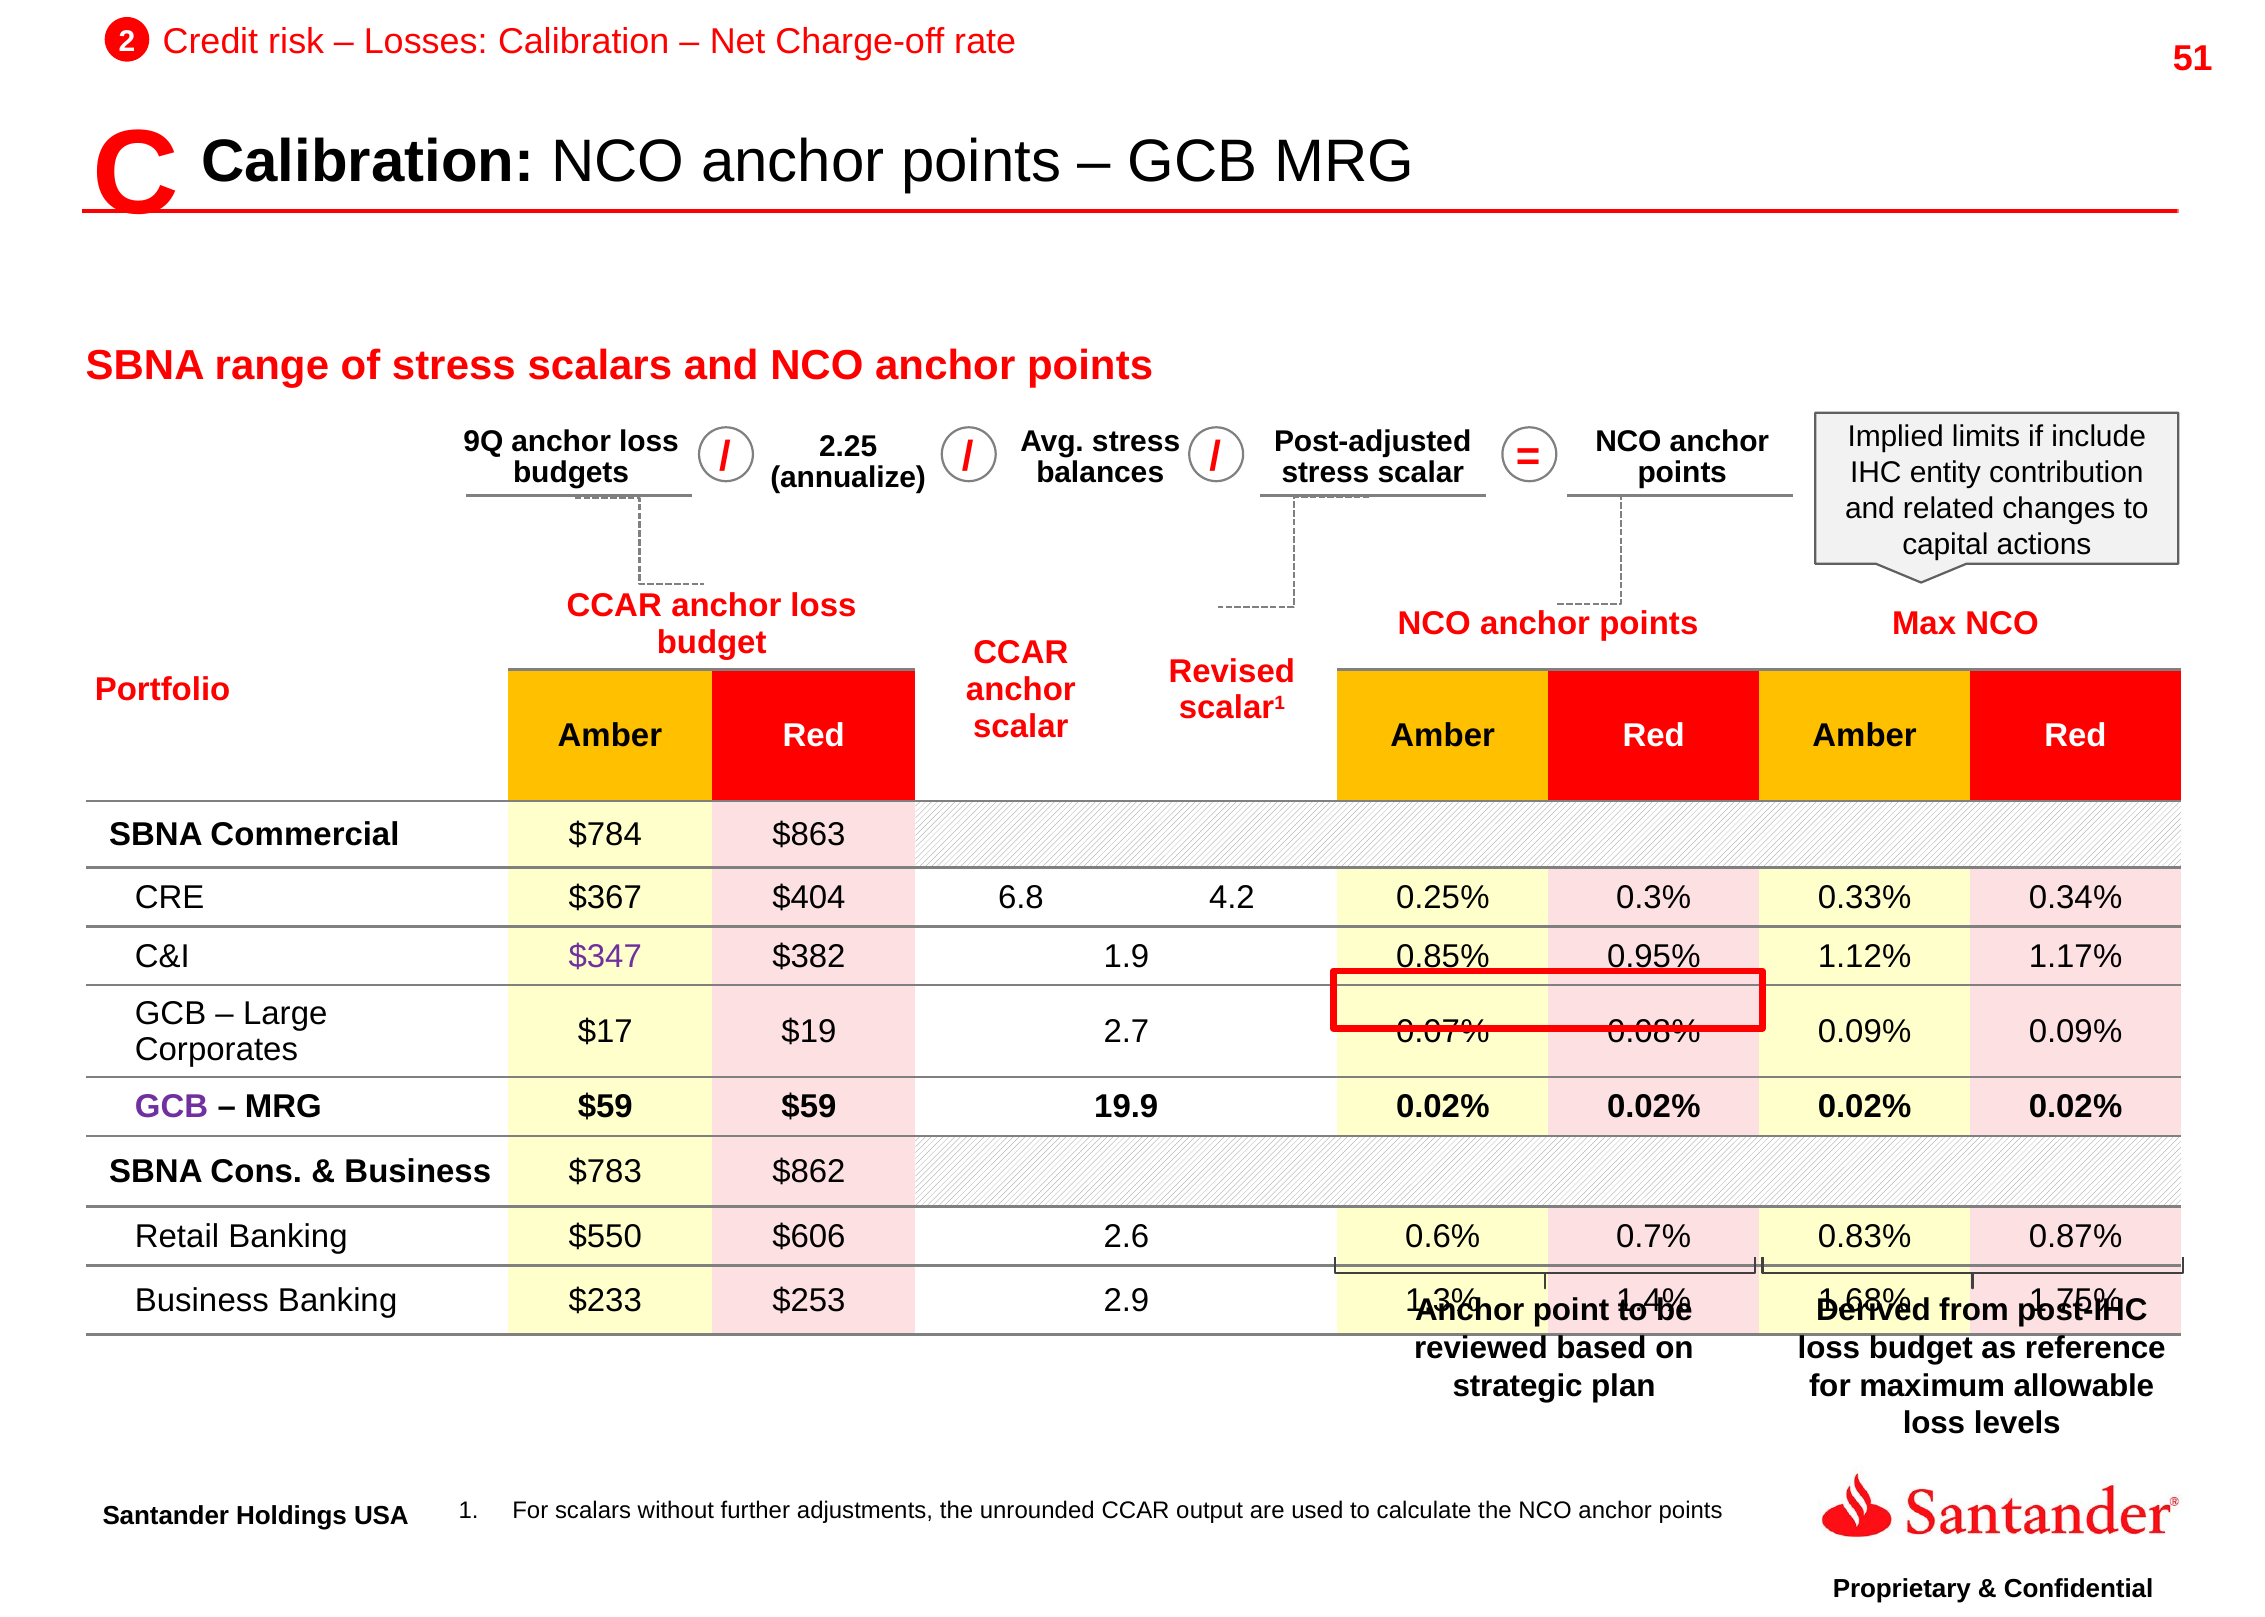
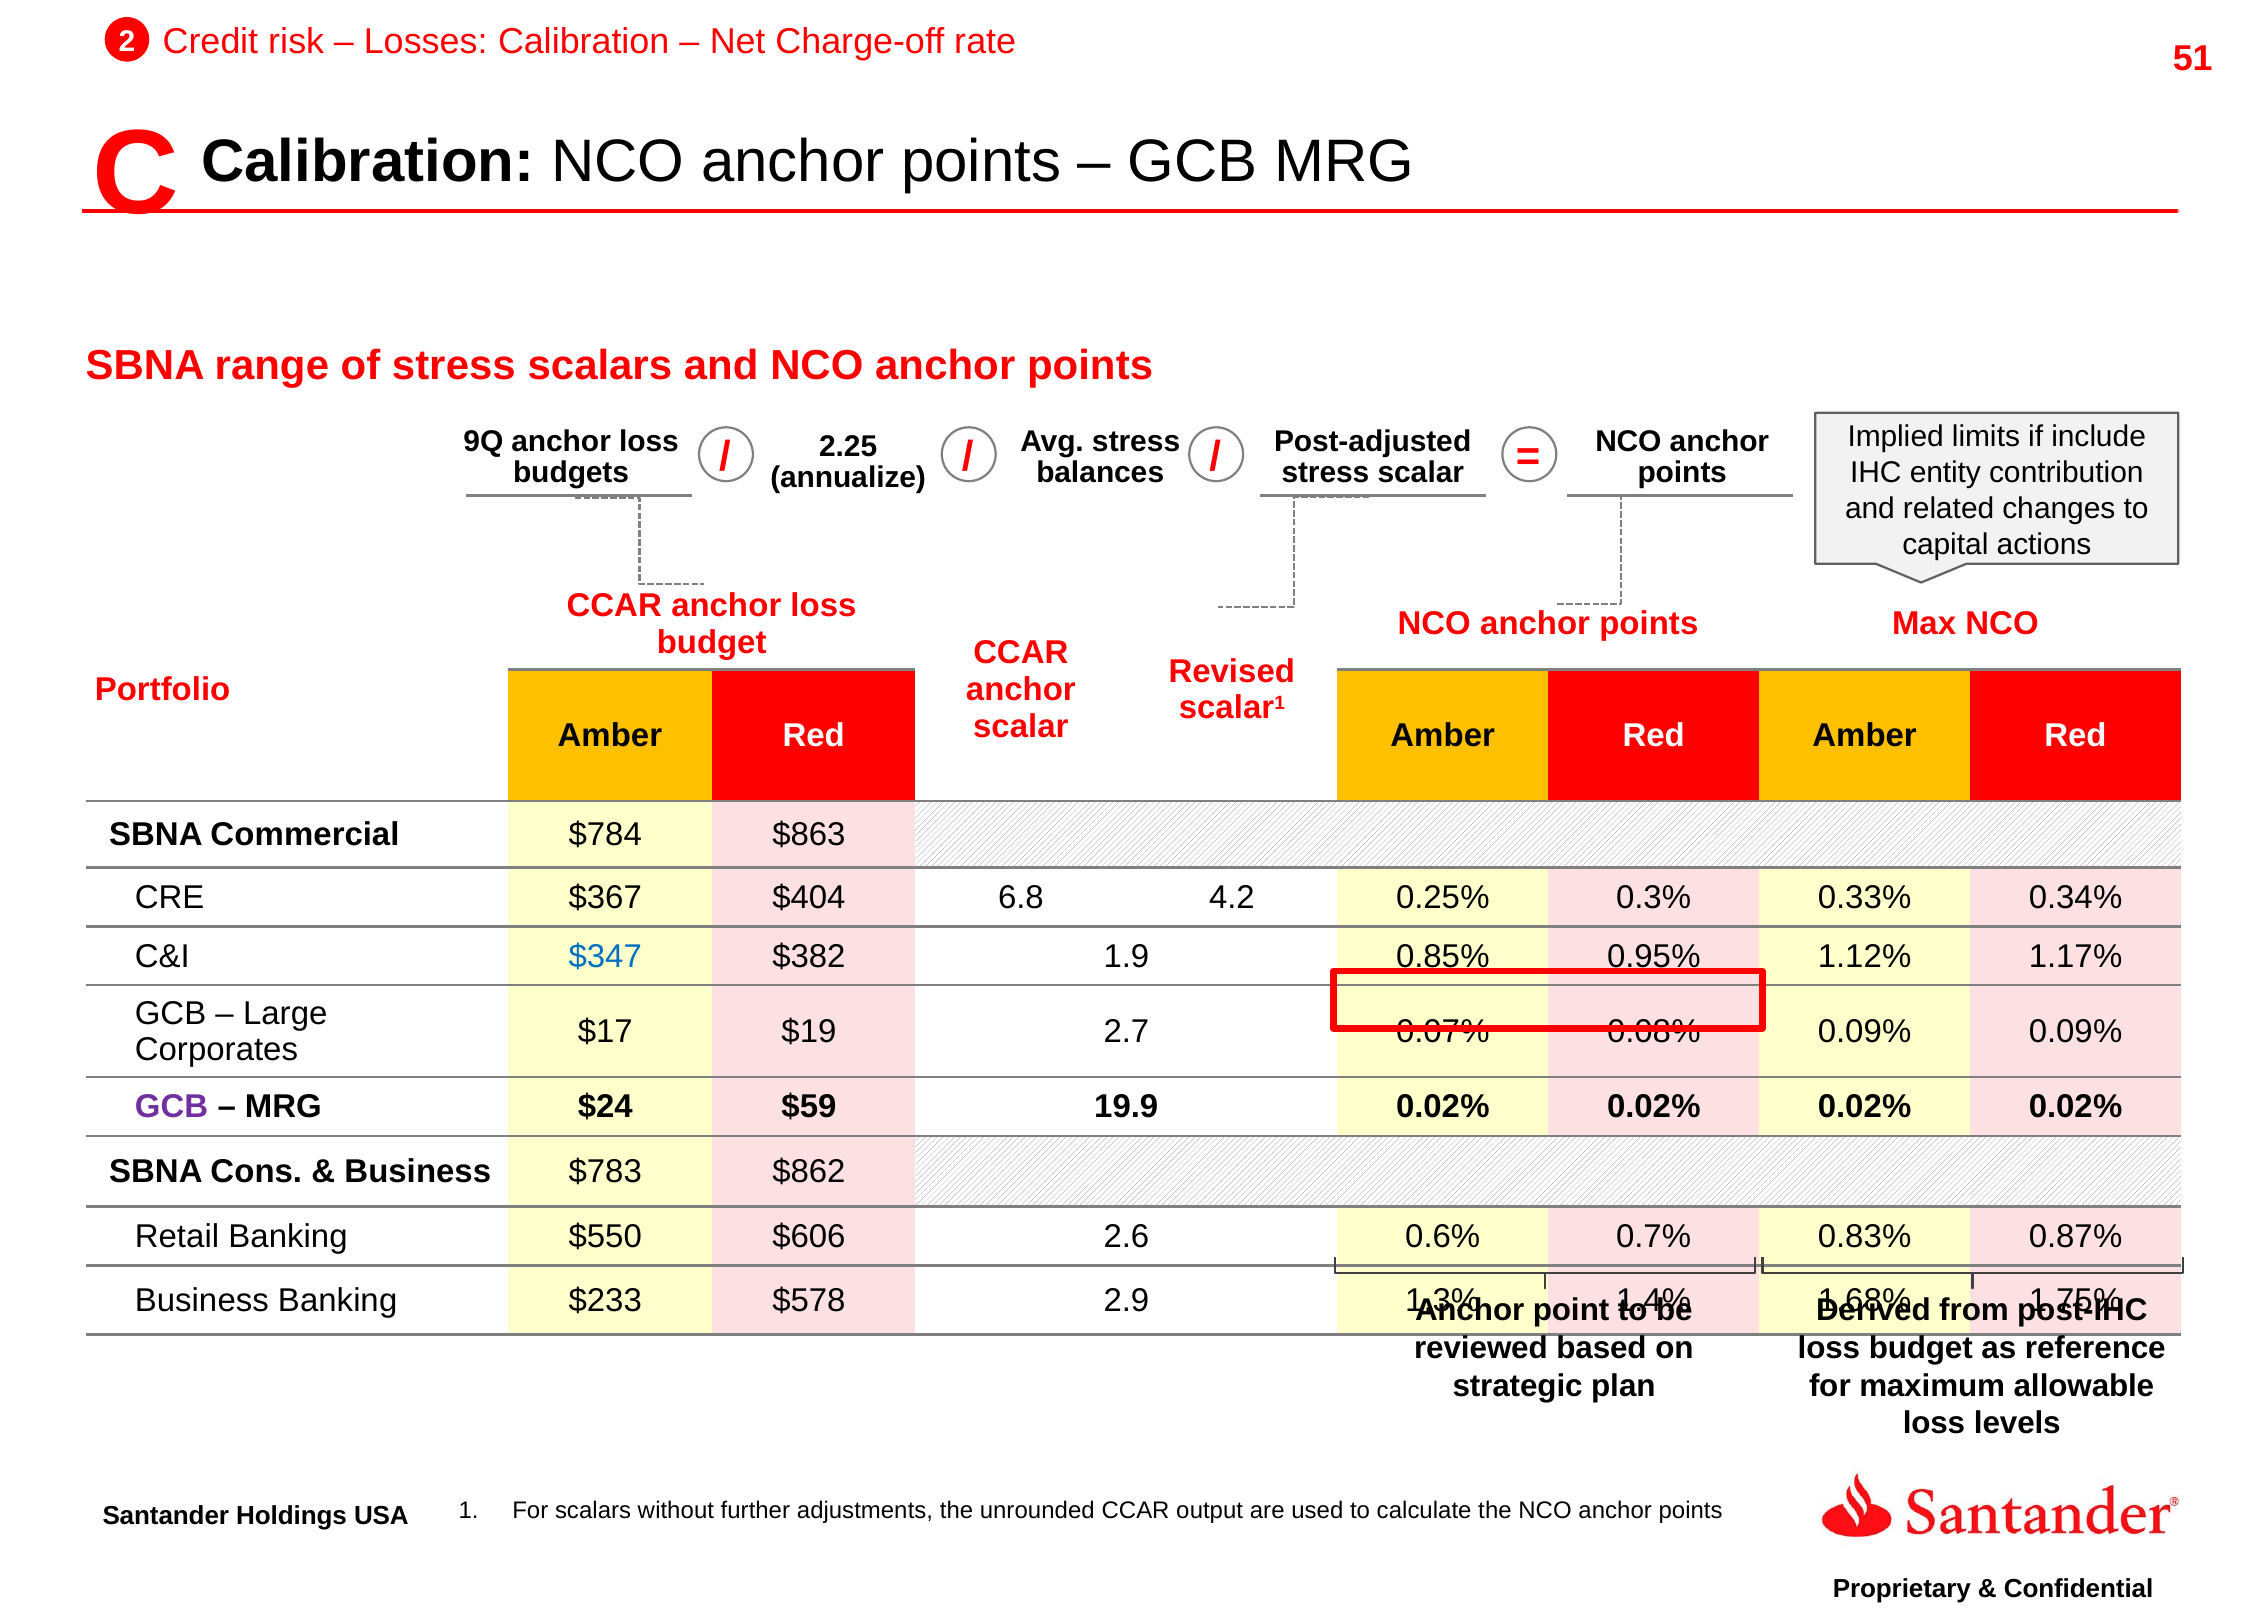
$347 colour: purple -> blue
MRG $59: $59 -> $24
$253: $253 -> $578
